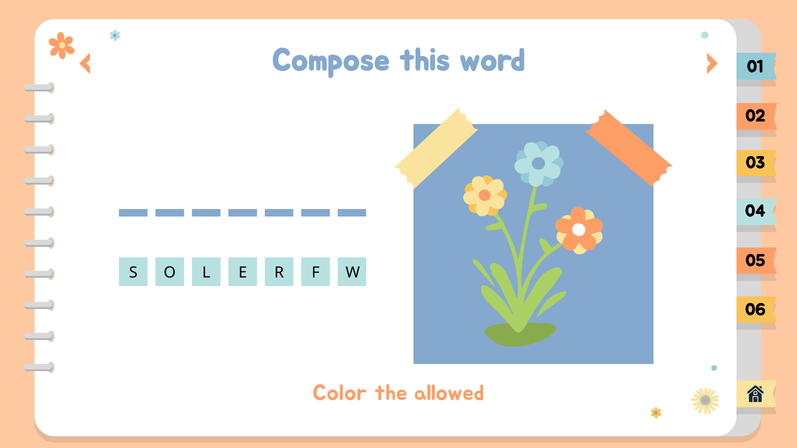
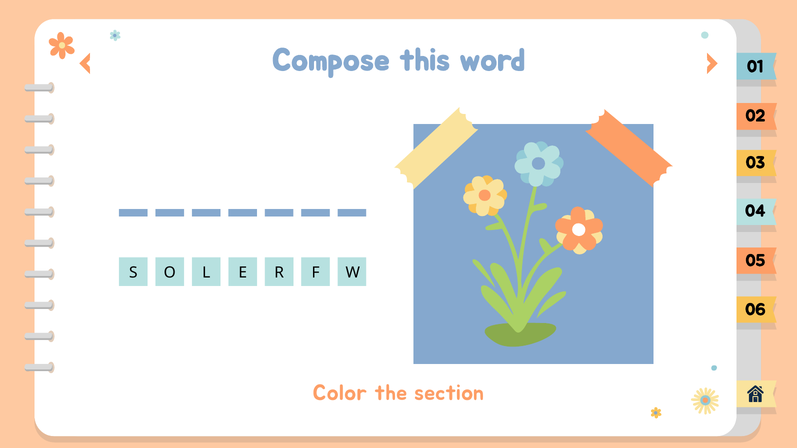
allowed: allowed -> section
